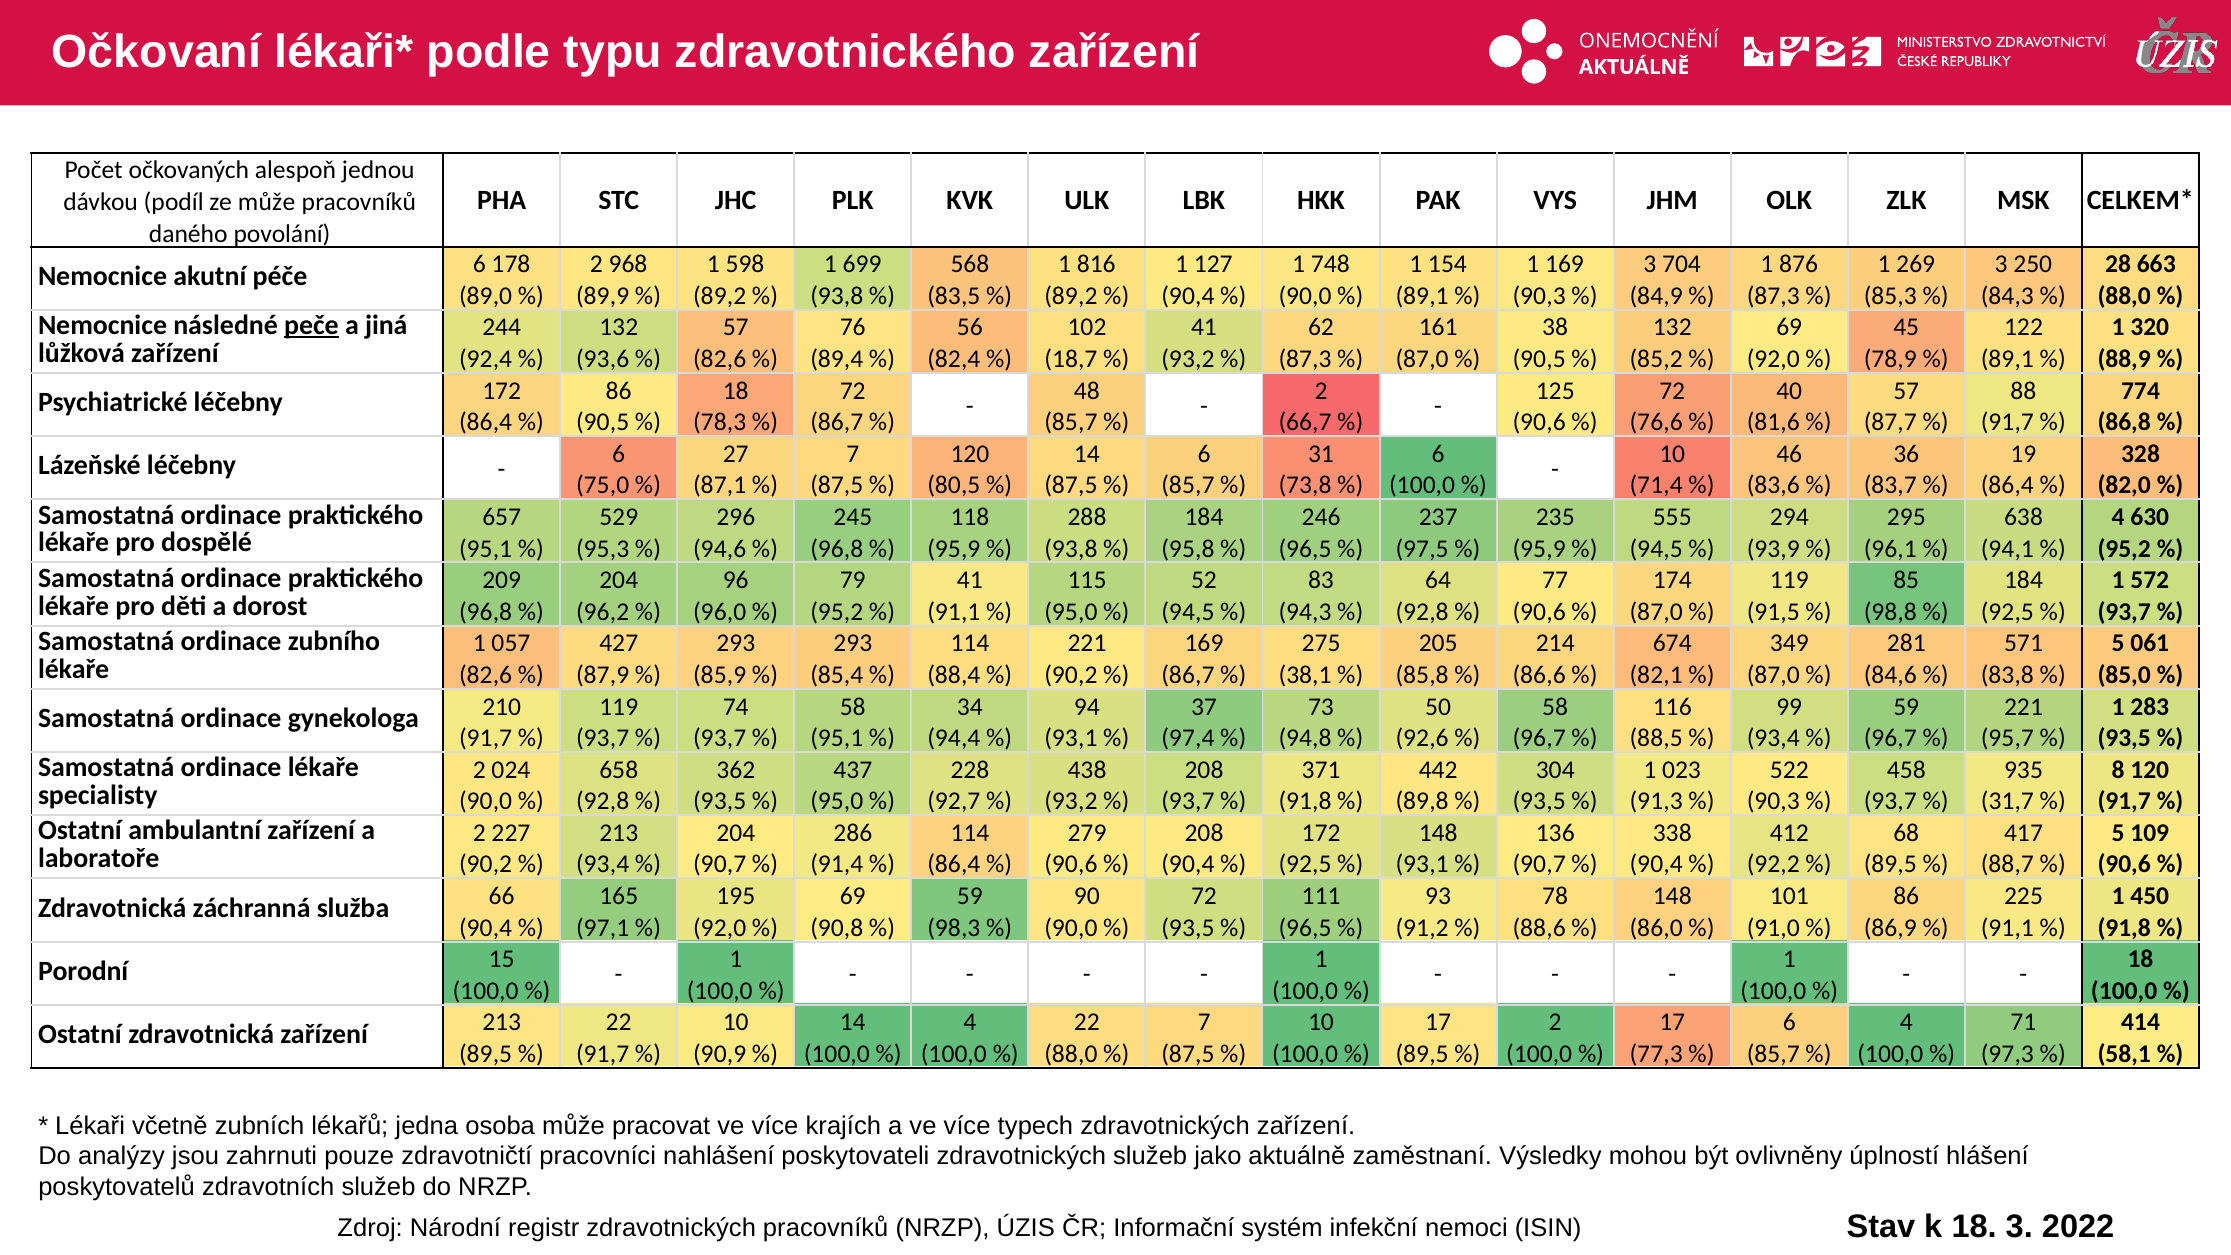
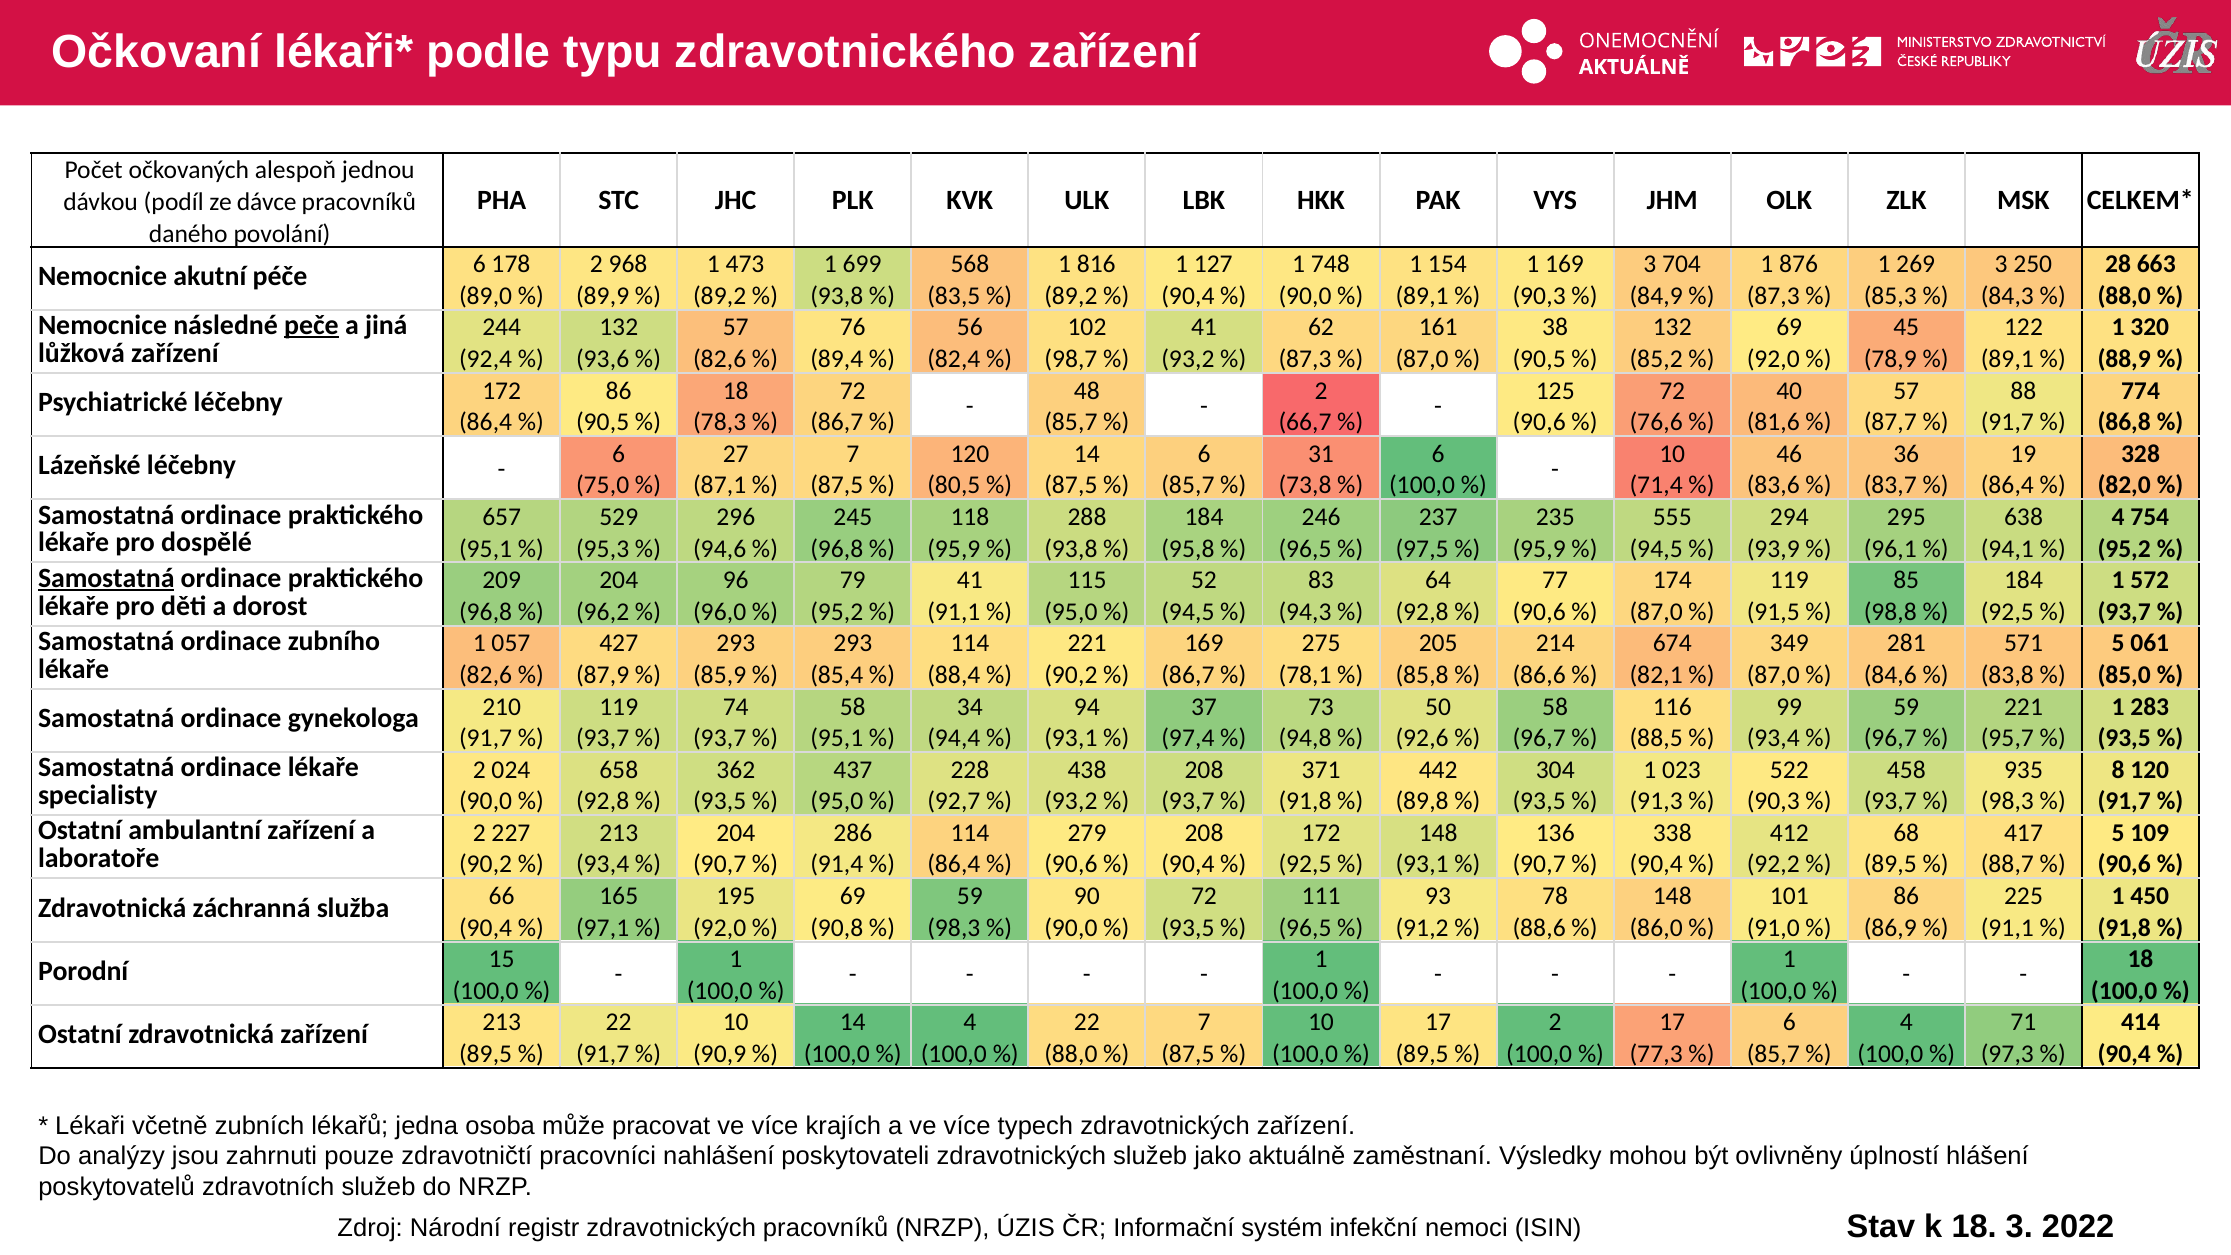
ze může: může -> dávce
598: 598 -> 473
18,7: 18,7 -> 98,7
630: 630 -> 754
Samostatná at (106, 578) underline: none -> present
38,1: 38,1 -> 78,1
31,7 at (2007, 801): 31,7 -> 98,3
58,1 at (2124, 1054): 58,1 -> 90,4
